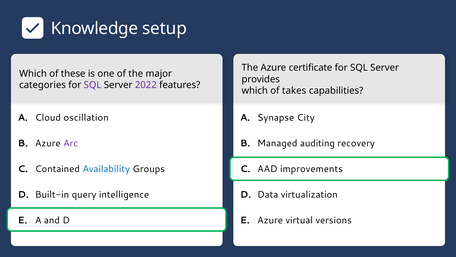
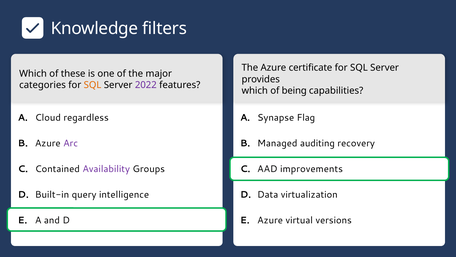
setup: setup -> filters
SQL at (93, 85) colour: purple -> orange
takes: takes -> being
oscillation: oscillation -> regardless
City: City -> Flag
Availability colour: blue -> purple
